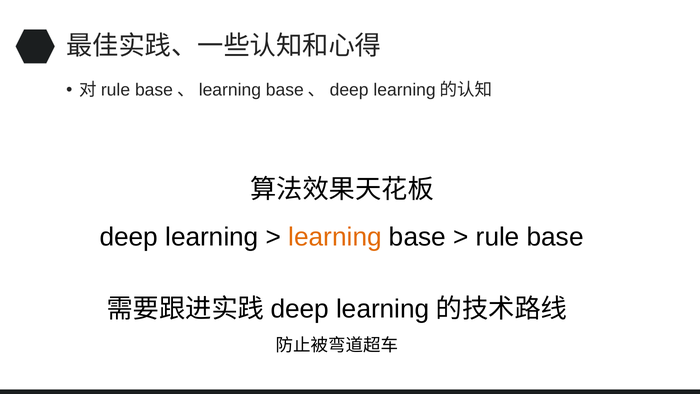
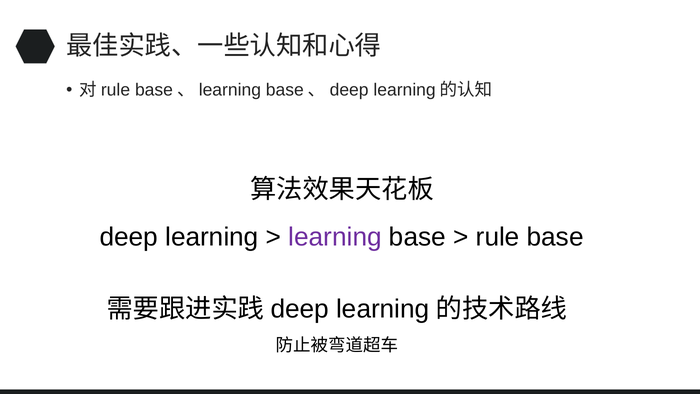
learning at (335, 237) colour: orange -> purple
